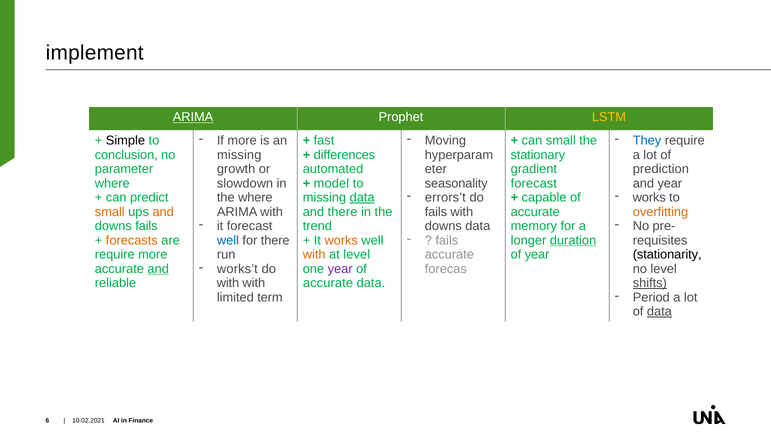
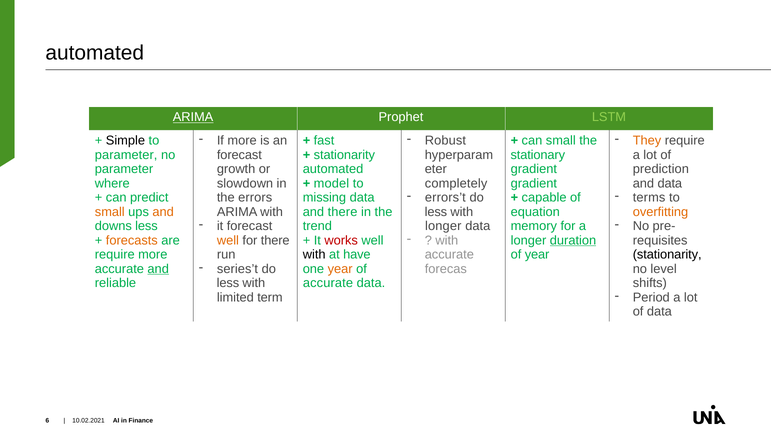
implement at (95, 53): implement -> automated
LSTM colour: yellow -> light green
Moving: Moving -> Robust
They colour: blue -> orange
conclusion at (126, 155): conclusion -> parameter
missing at (239, 155): missing -> forecast
differences at (344, 155): differences -> stationarity
seasonality: seasonality -> completely
forecast at (534, 184): forecast -> gradient
and year: year -> data
works at (649, 198): works -> terms
the where: where -> errors
data at (362, 198) underline: present -> none
fails at (436, 212): fails -> less
accurate at (535, 212): accurate -> equation
downs fails: fails -> less
downs at (443, 226): downs -> longer
fails at (447, 241): fails -> with
well at (228, 241) colour: blue -> orange
works at (341, 241) colour: orange -> red
with at (314, 255) colour: orange -> black
at level: level -> have
works’t: works’t -> series’t
year at (340, 269) colour: purple -> orange
with at (228, 284): with -> less
shifts underline: present -> none
data at (659, 312) underline: present -> none
